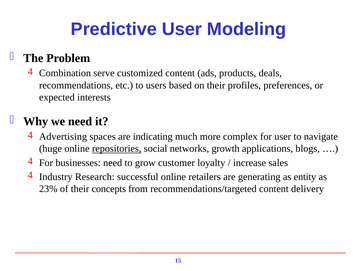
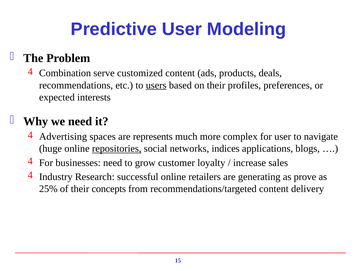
users underline: none -> present
indicating: indicating -> represents
growth: growth -> indices
entity: entity -> prove
23%: 23% -> 25%
